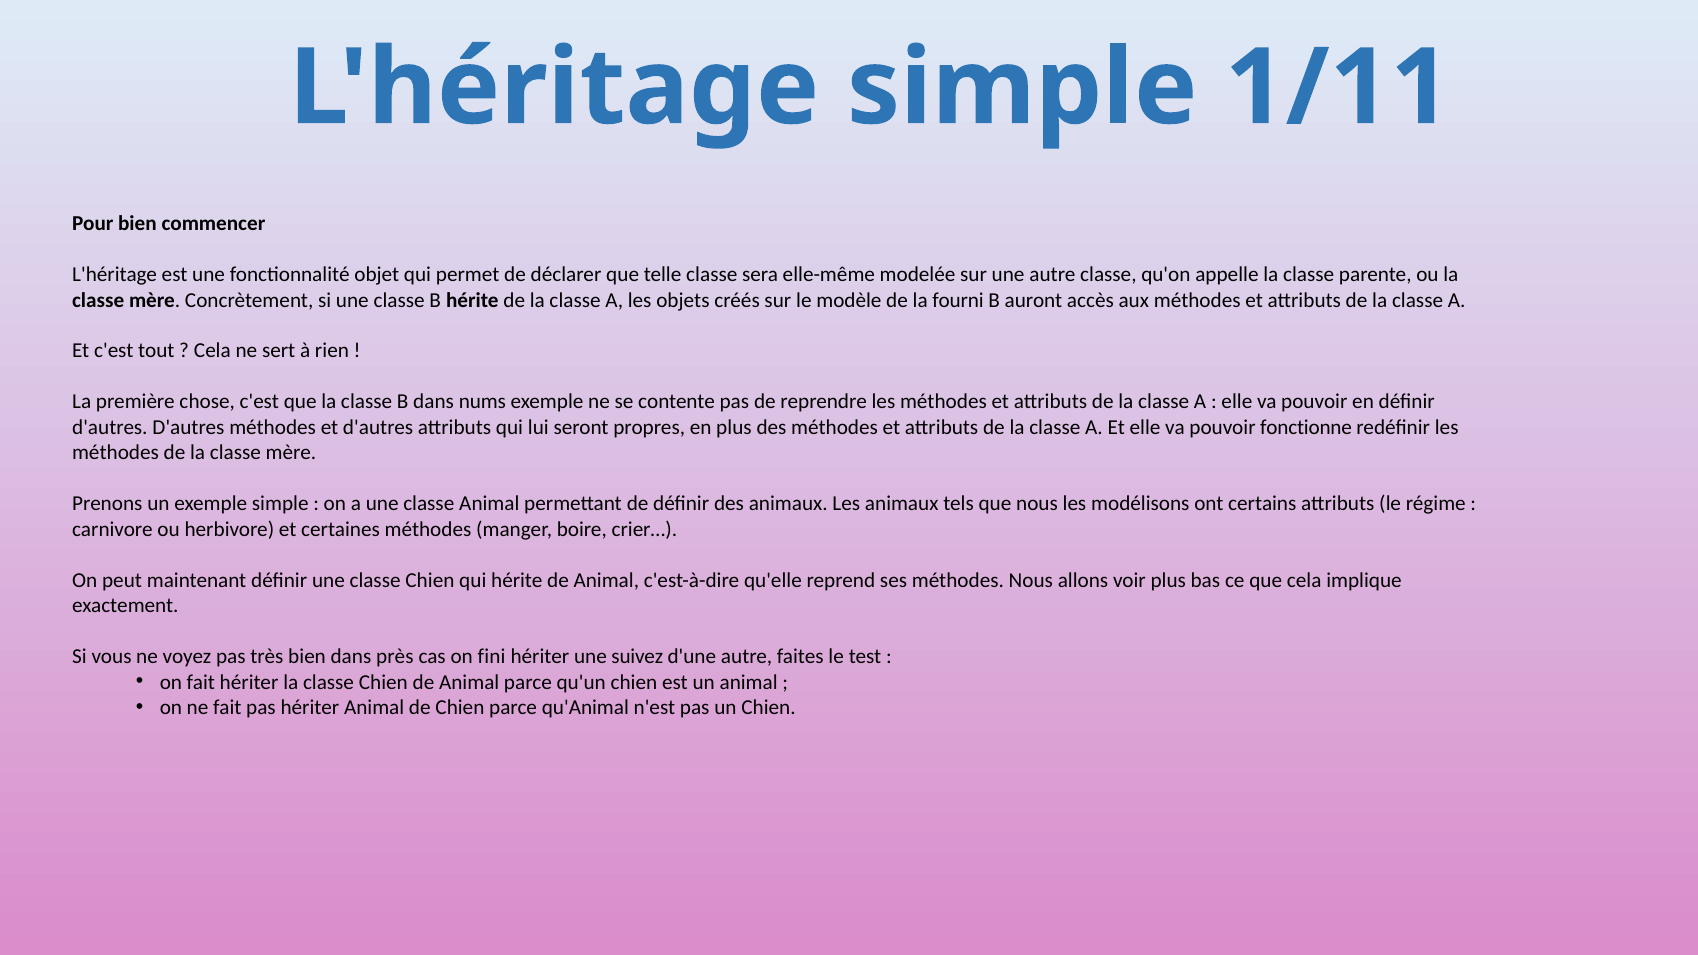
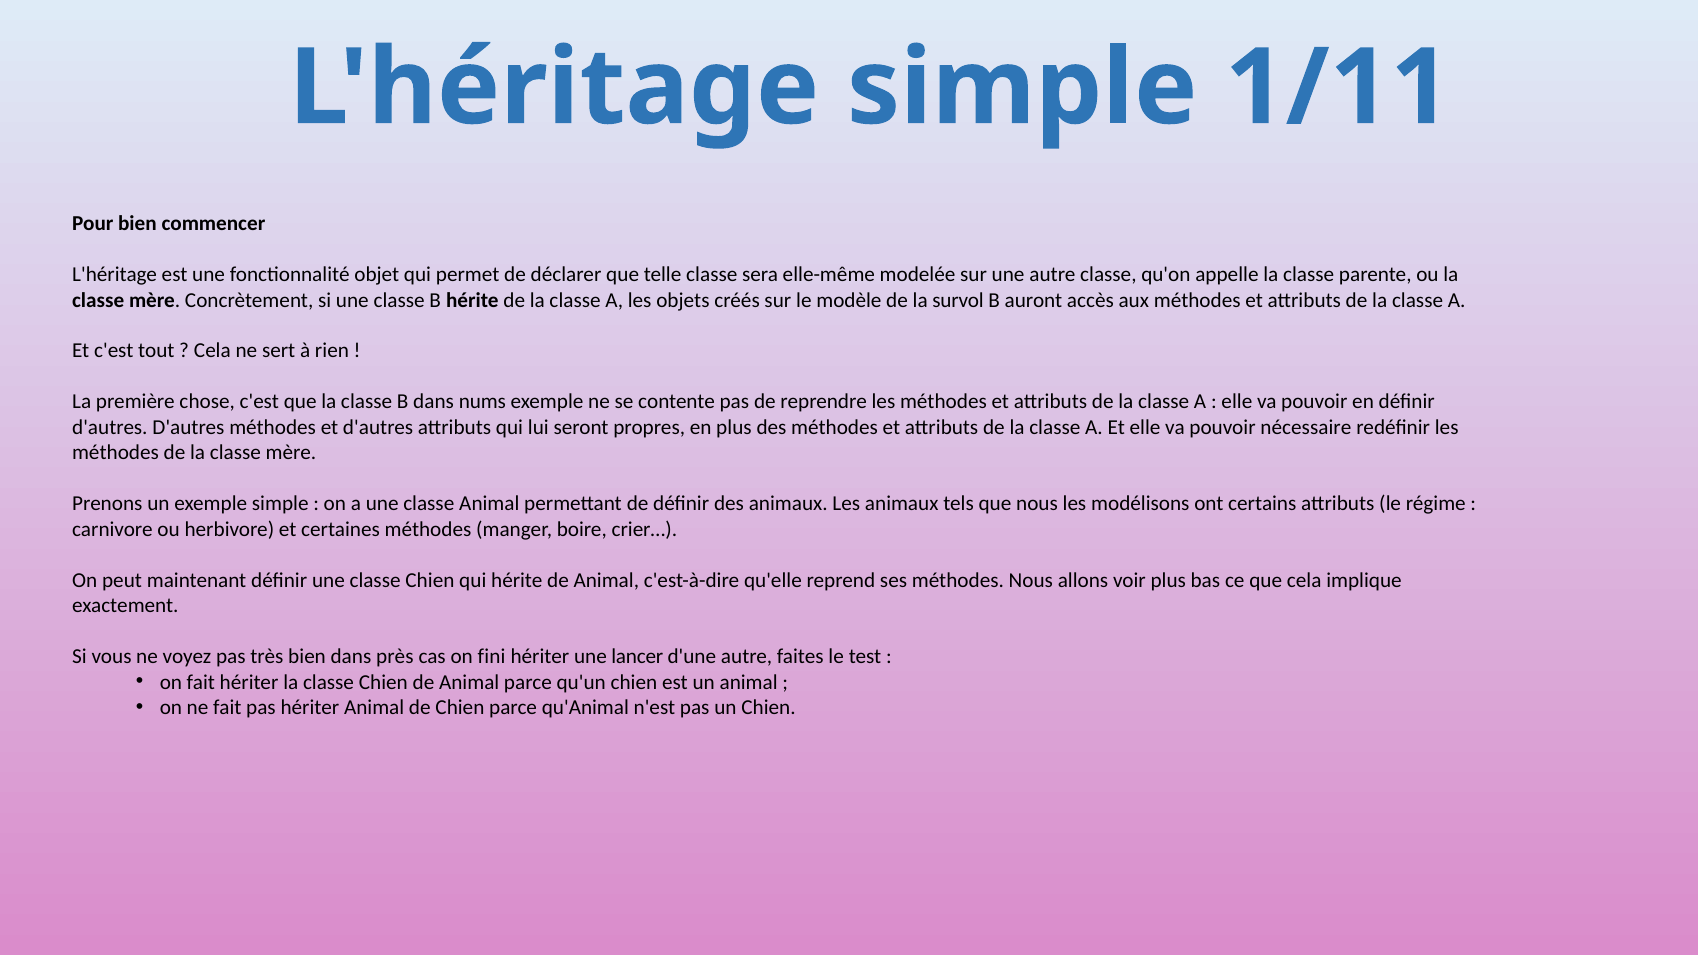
fourni: fourni -> survol
fonctionne: fonctionne -> nécessaire
suivez: suivez -> lancer
